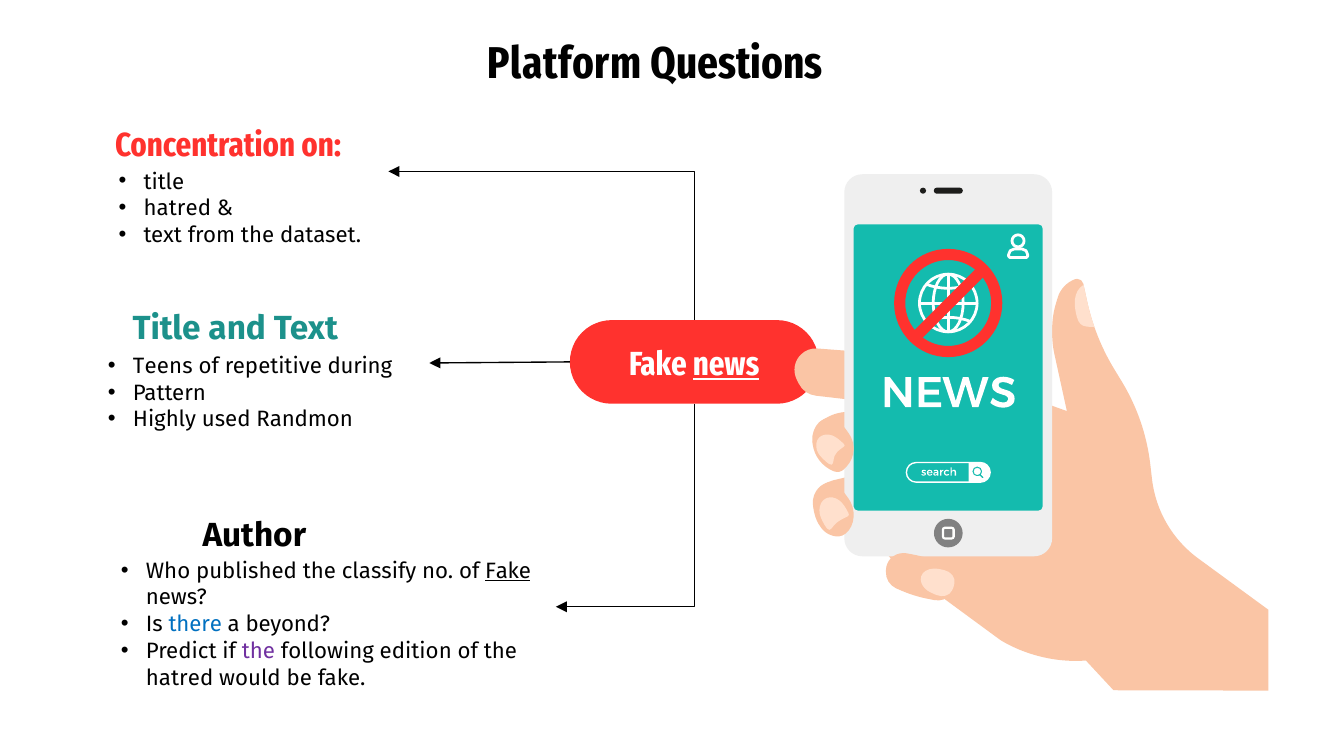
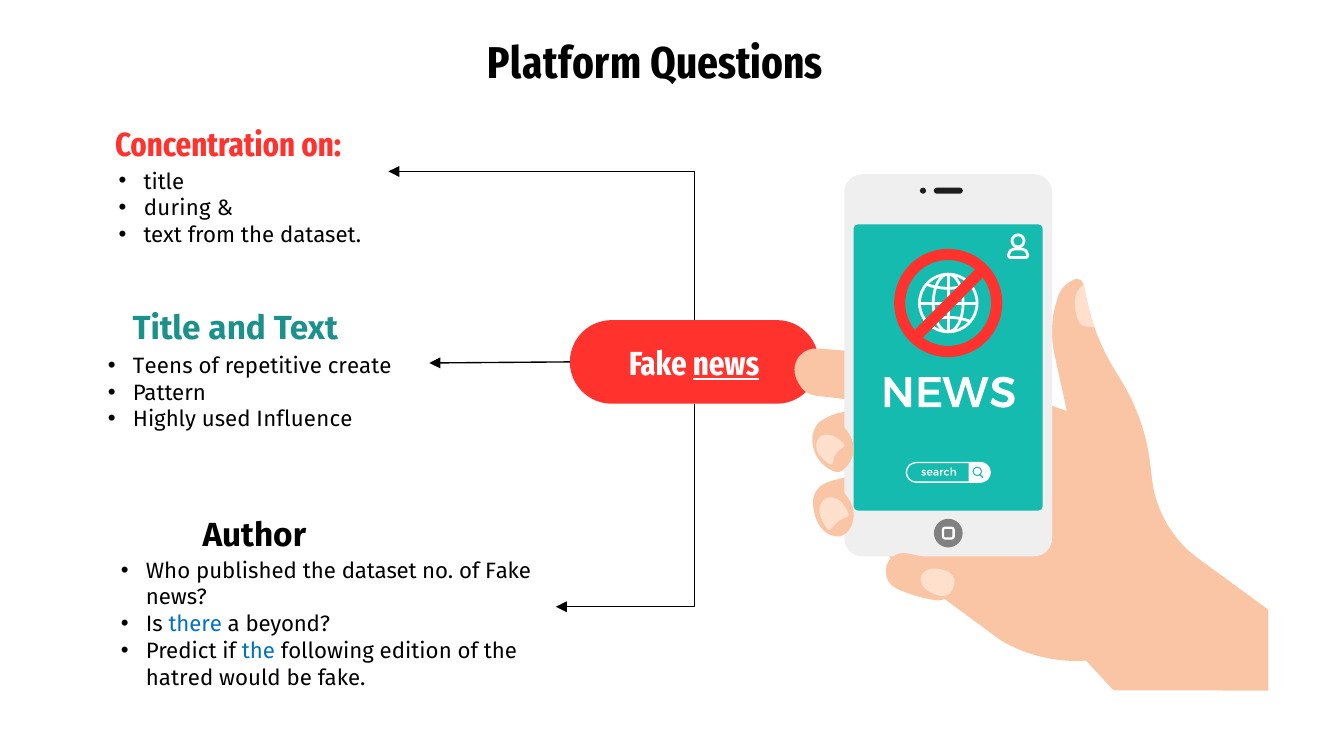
hatred at (177, 208): hatred -> during
during: during -> create
Randmon: Randmon -> Influence
published the classify: classify -> dataset
Fake at (508, 571) underline: present -> none
the at (258, 651) colour: purple -> blue
